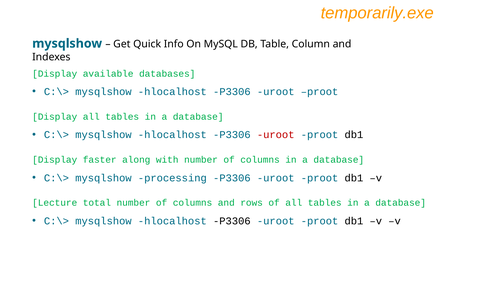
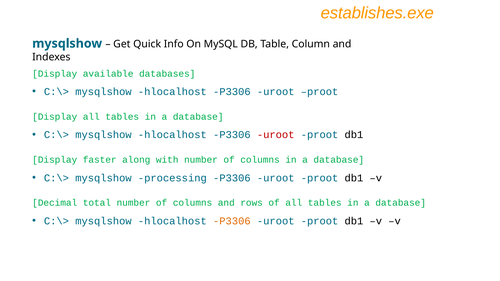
temporarily.exe: temporarily.exe -> establishes.exe
Lecture: Lecture -> Decimal
P3306 at (232, 221) colour: black -> orange
